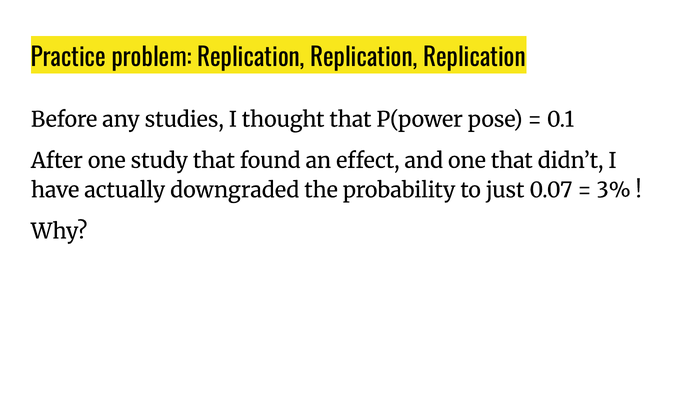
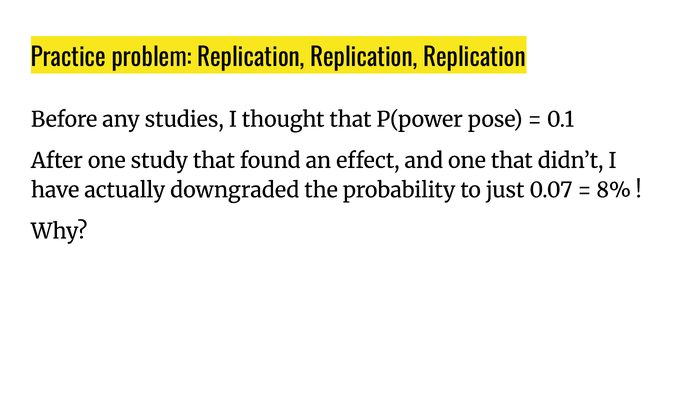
3%: 3% -> 8%
